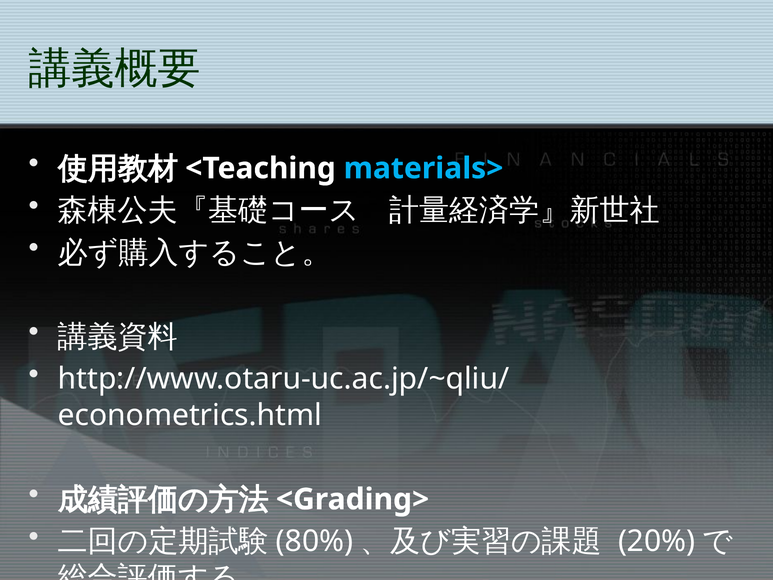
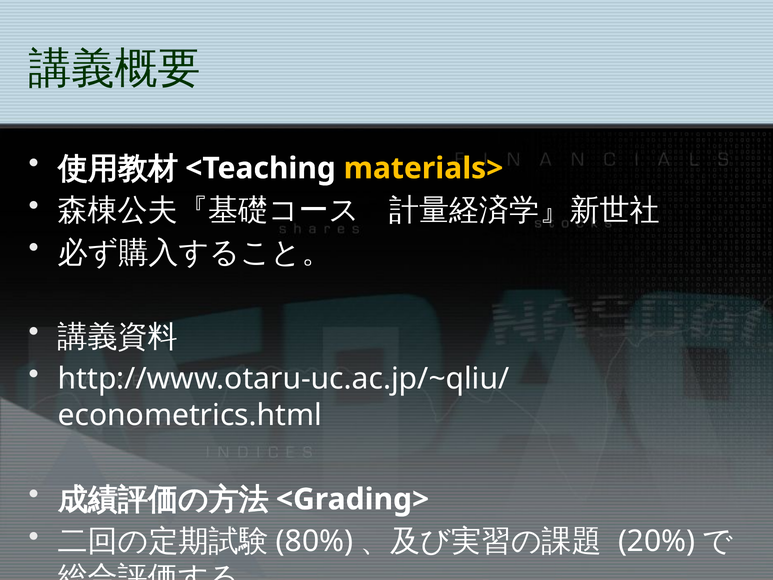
materials> colour: light blue -> yellow
